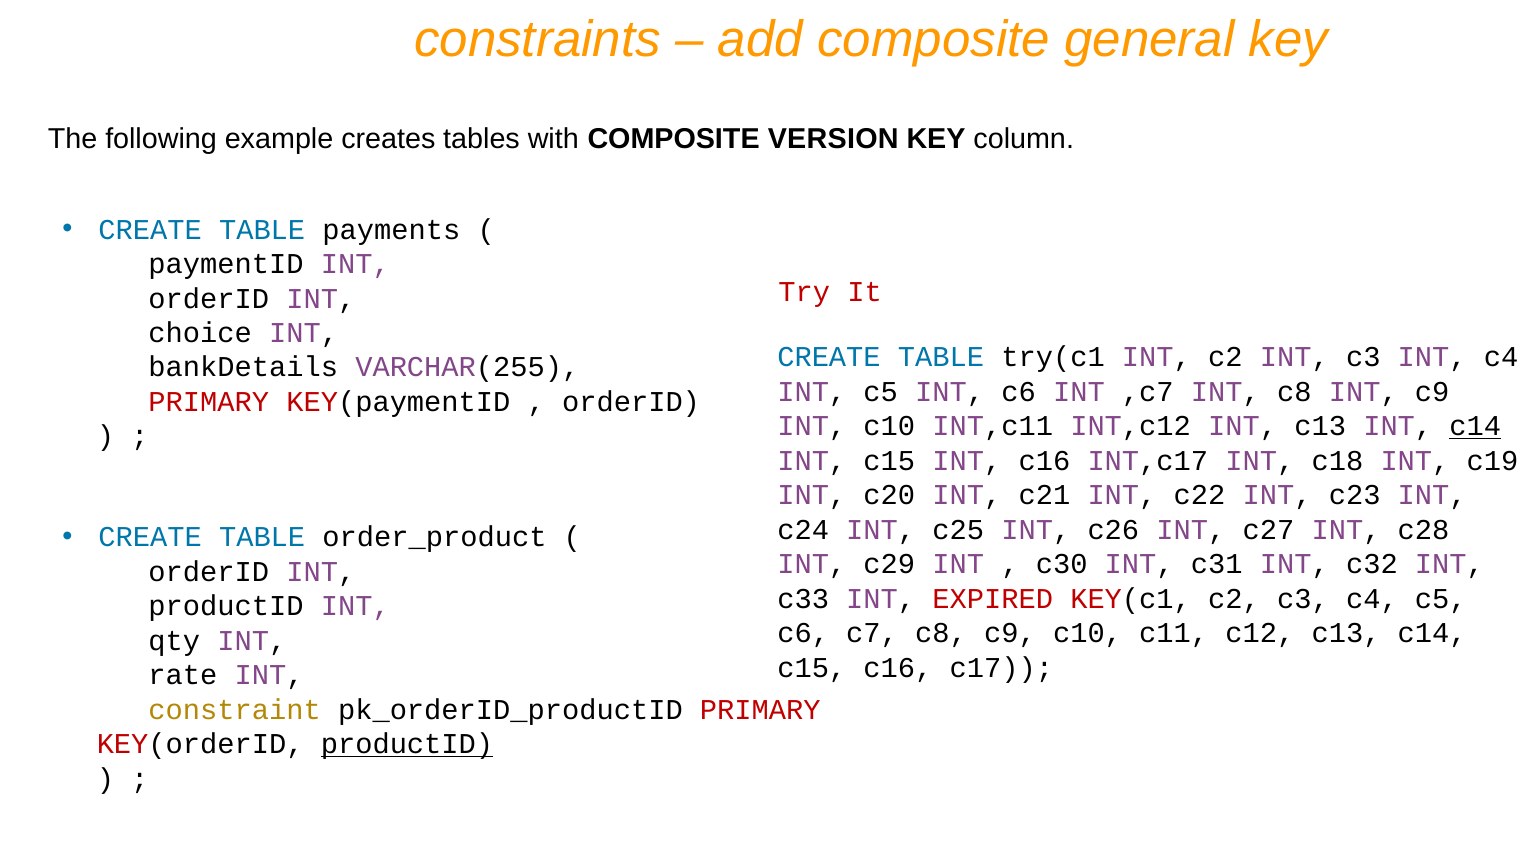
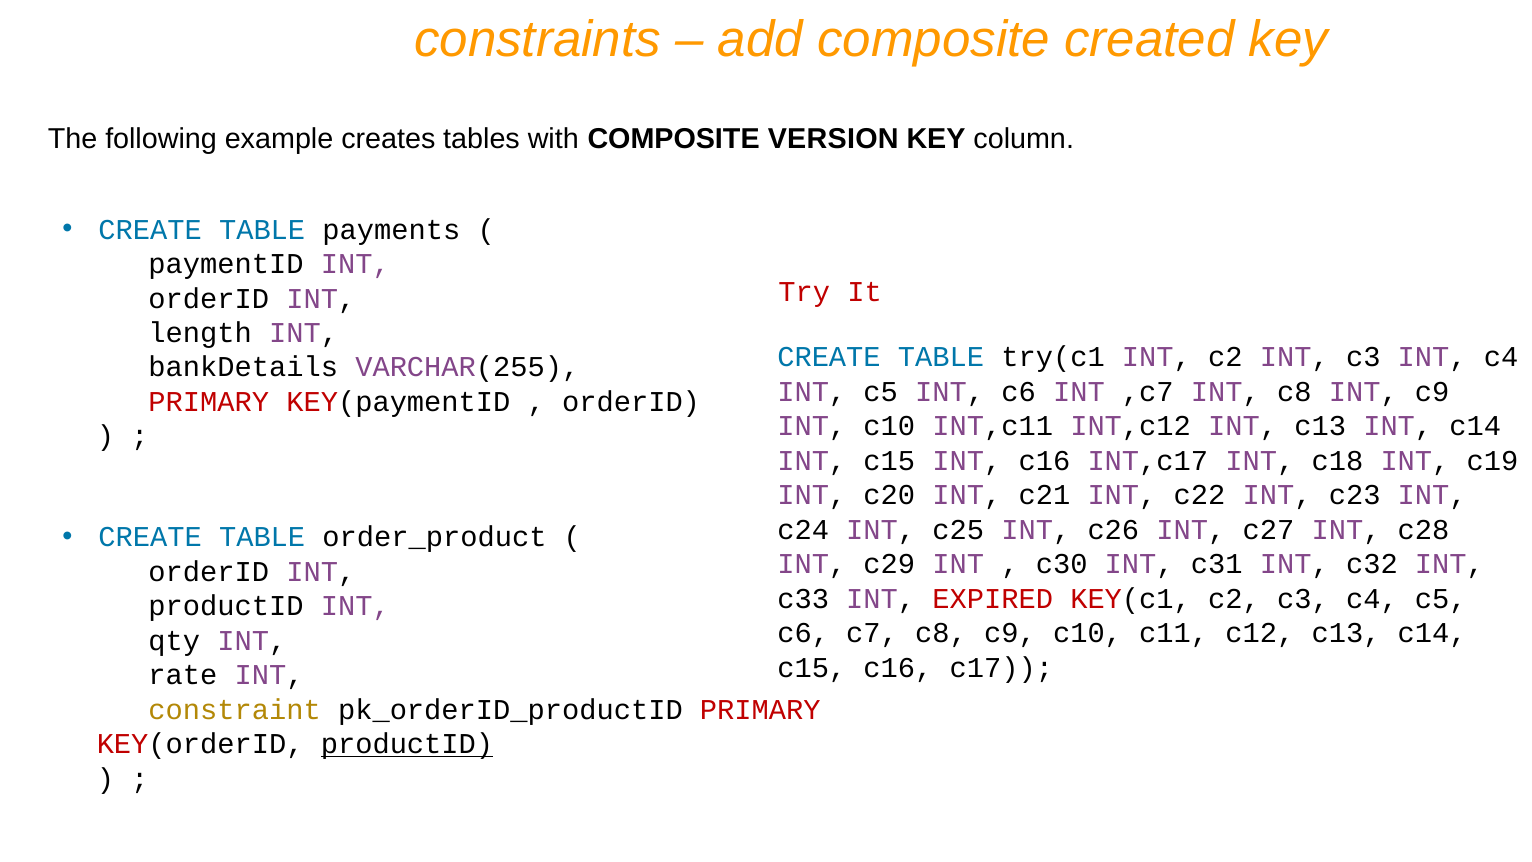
general: general -> created
choice: choice -> length
c14 at (1475, 426) underline: present -> none
